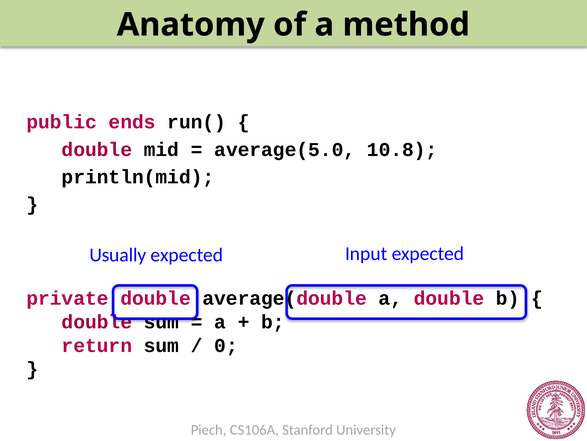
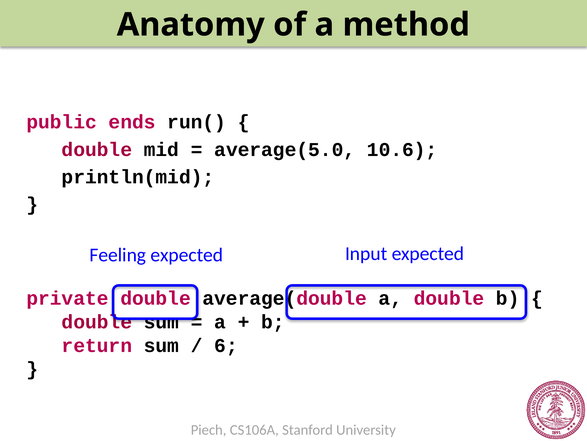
10.8: 10.8 -> 10.6
Usually: Usually -> Feeling
0: 0 -> 6
